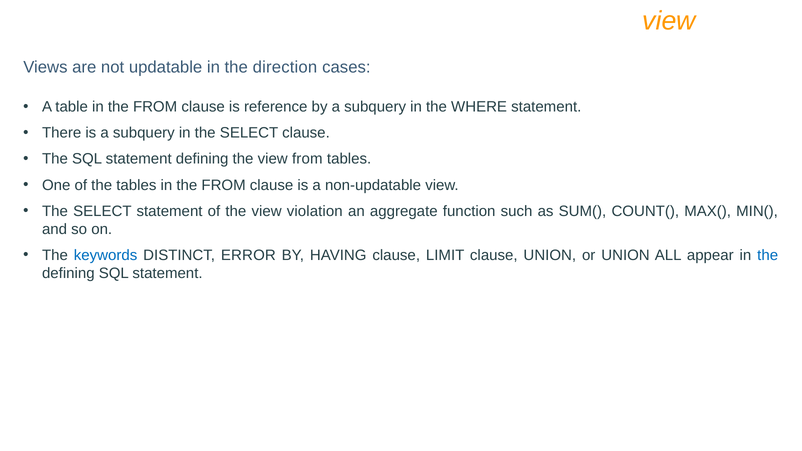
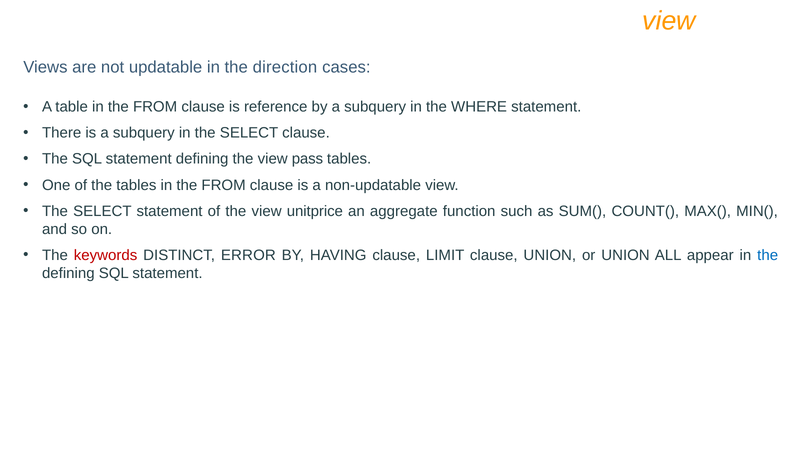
view from: from -> pass
violation: violation -> unitprice
keywords colour: blue -> red
